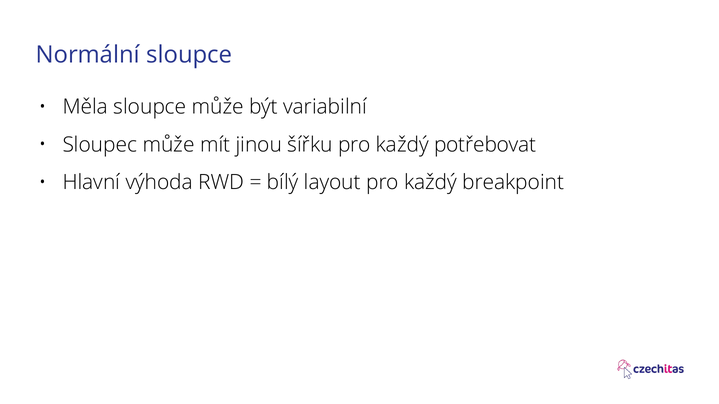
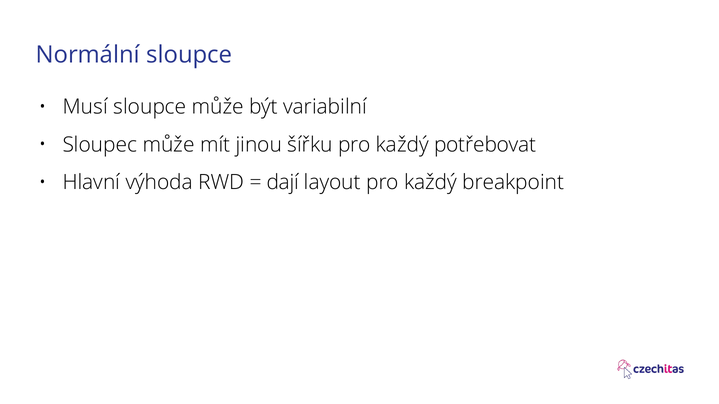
Měla: Měla -> Musí
bílý: bílý -> dají
